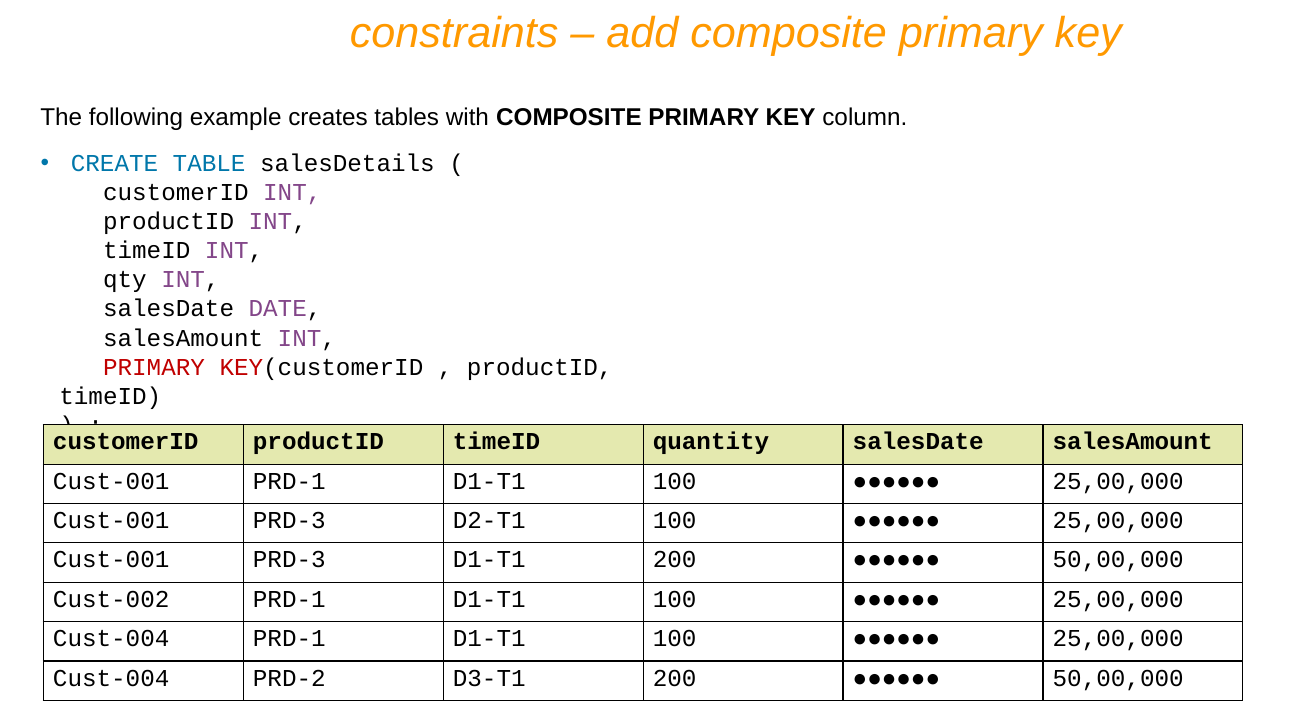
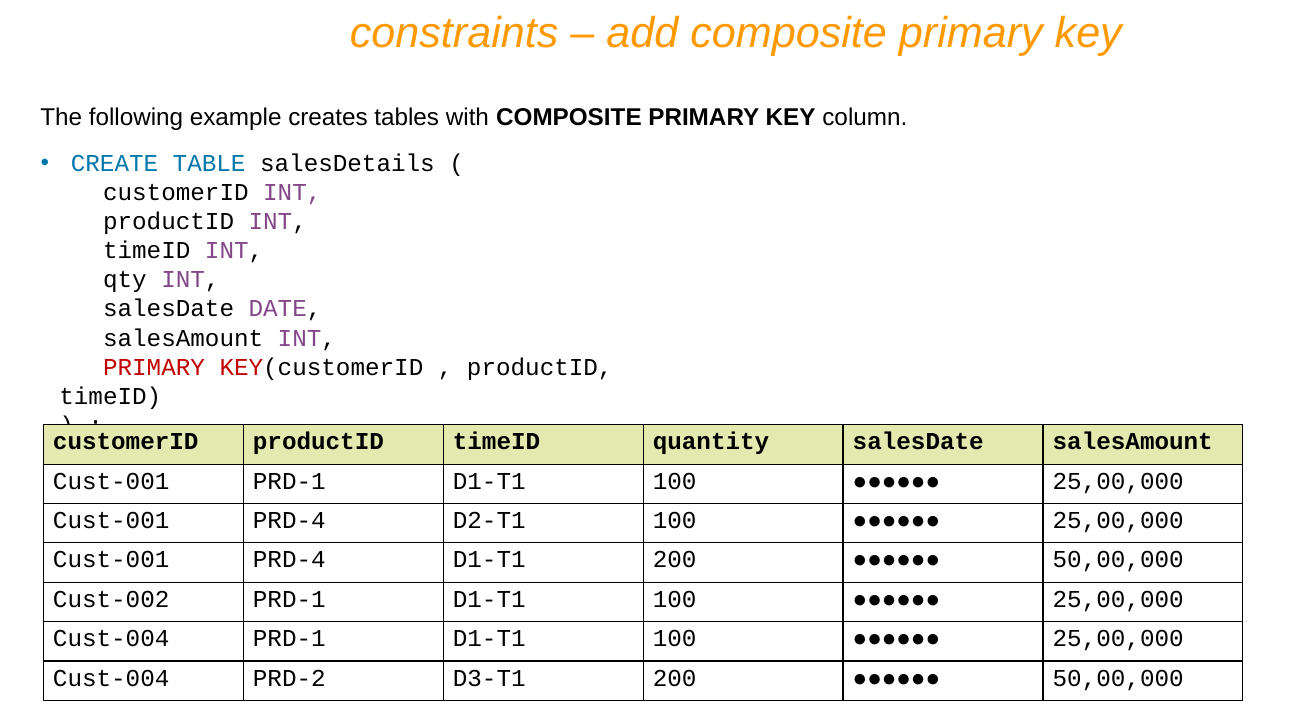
PRD-3 at (289, 520): PRD-3 -> PRD-4
PRD-3 at (289, 560): PRD-3 -> PRD-4
